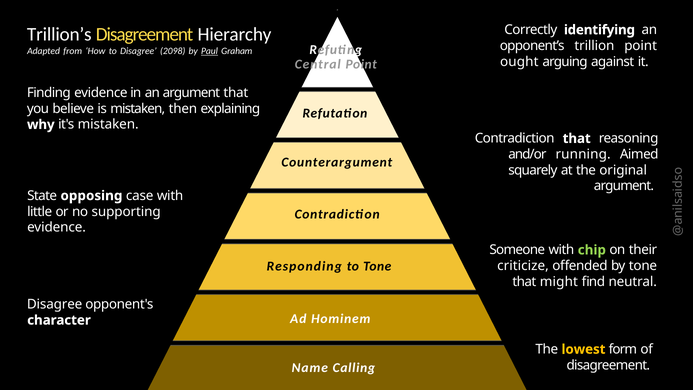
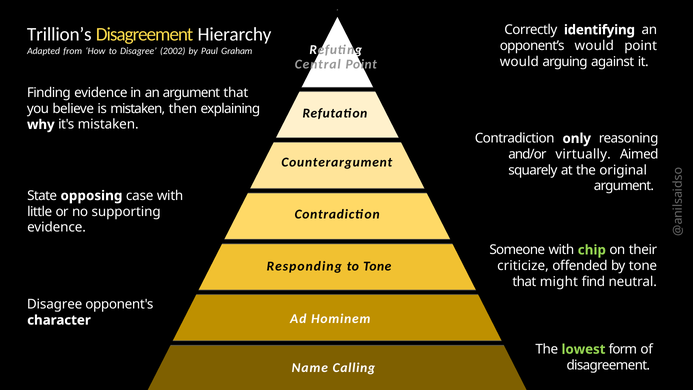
opponent’s trillion: trillion -> would
2098: 2098 -> 2002
Paul underline: present -> none
ought at (519, 62): ought -> would
Contradiction that: that -> only
running: running -> virtually
lowest colour: yellow -> light green
